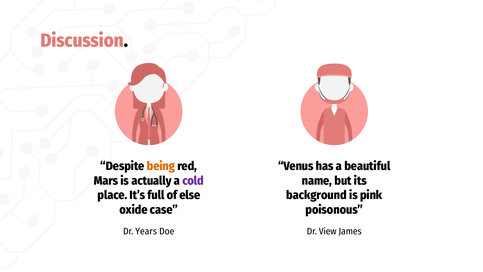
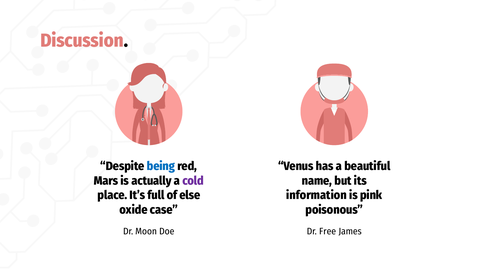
being colour: orange -> blue
background: background -> information
Years: Years -> Moon
View: View -> Free
